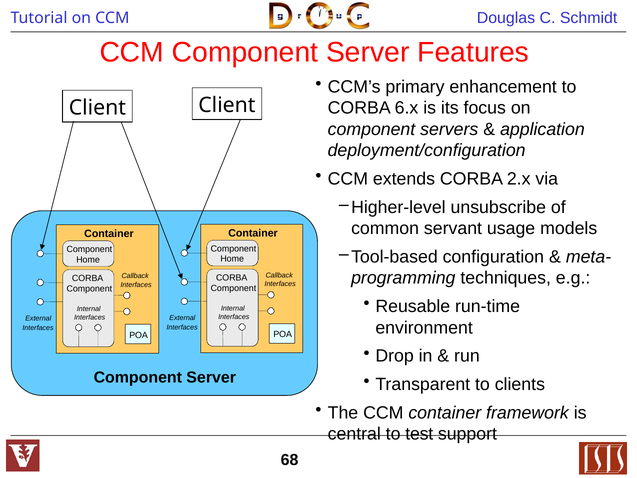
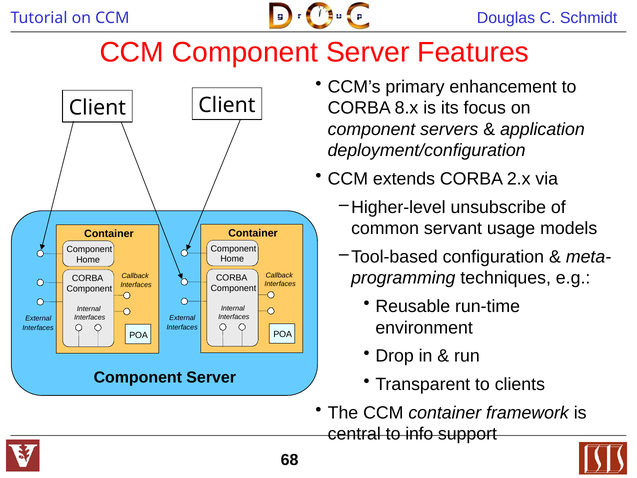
6.x: 6.x -> 8.x
test: test -> info
